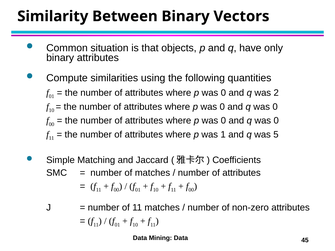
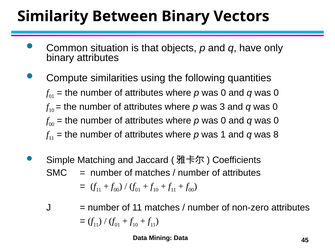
2 at (276, 93): 2 -> 0
0 at (222, 107): 0 -> 3
5: 5 -> 8
